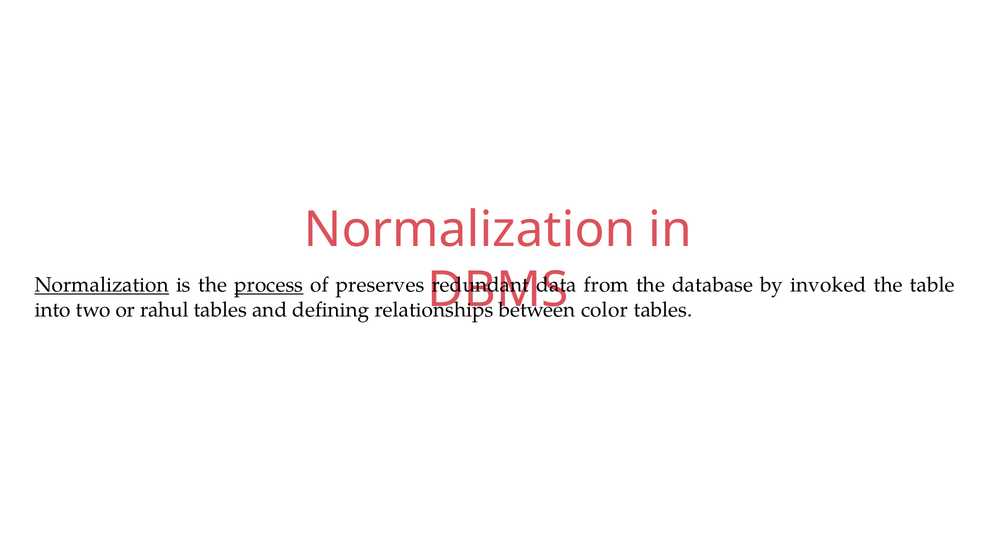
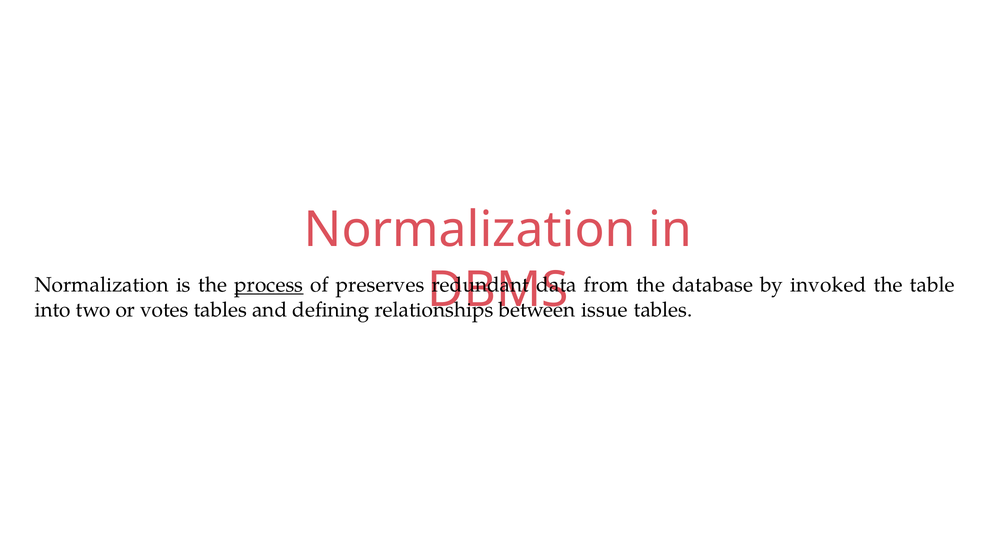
Normalization at (102, 285) underline: present -> none
rahul: rahul -> votes
color: color -> issue
